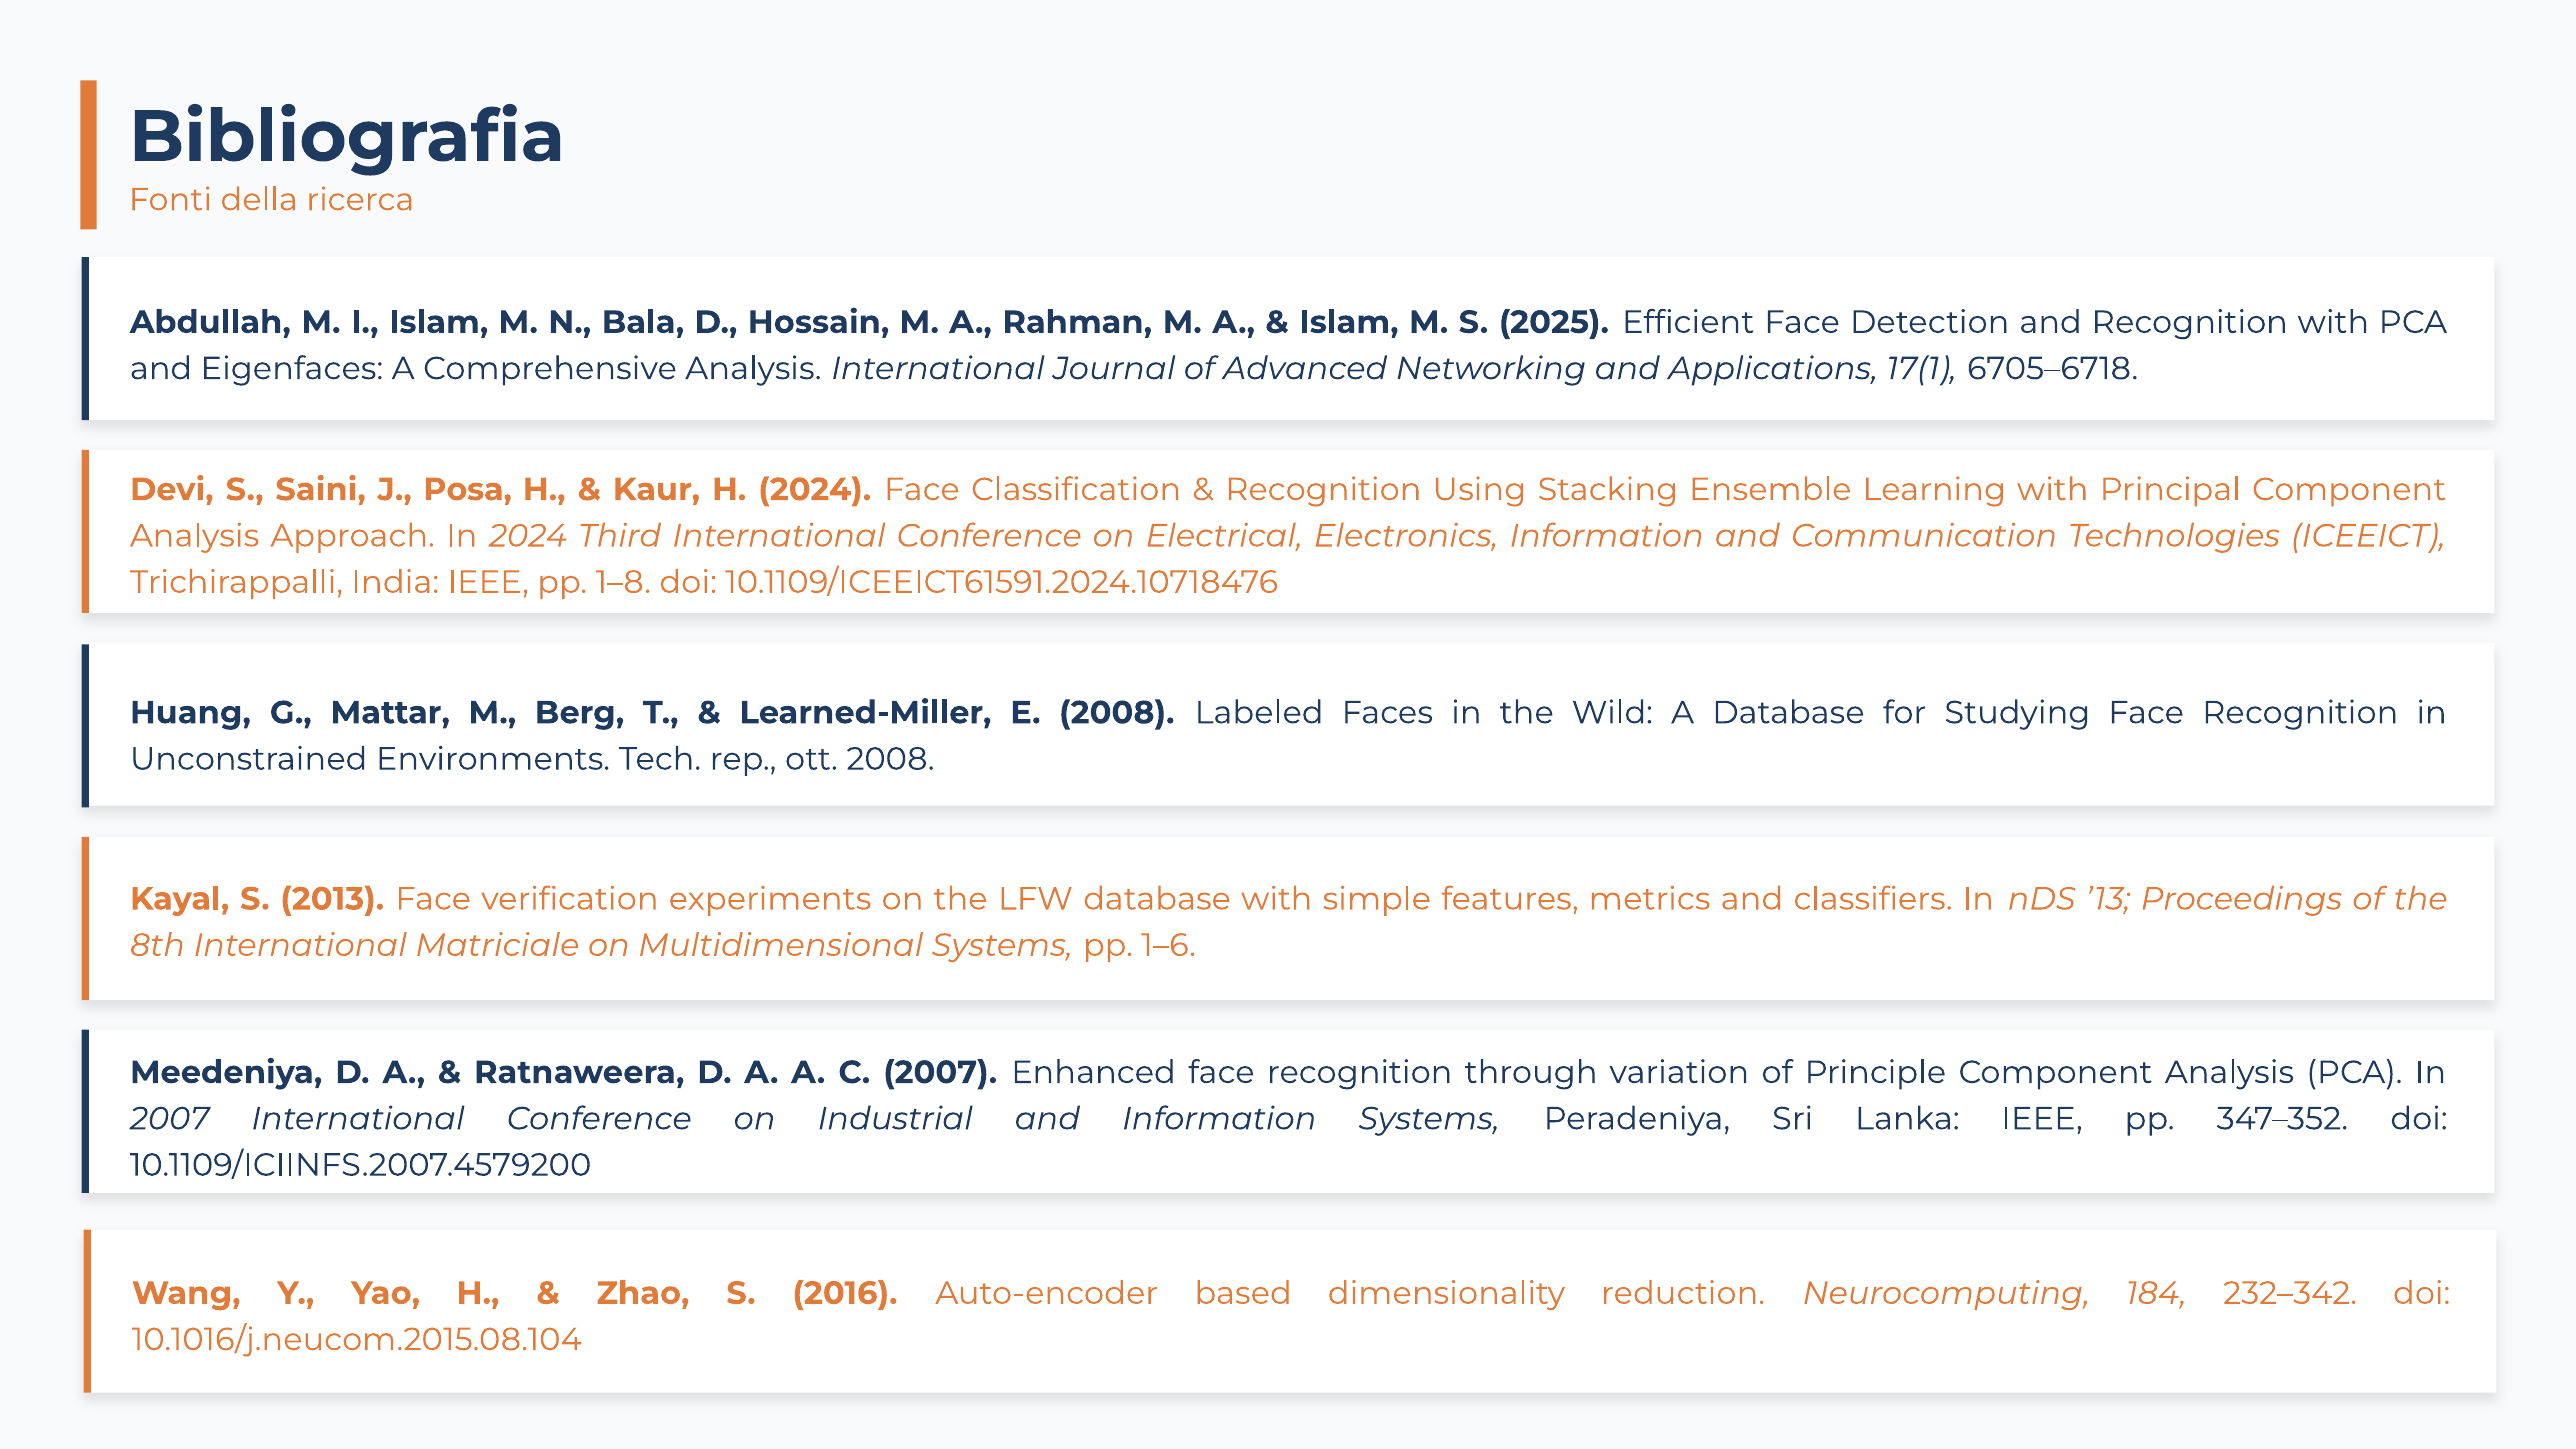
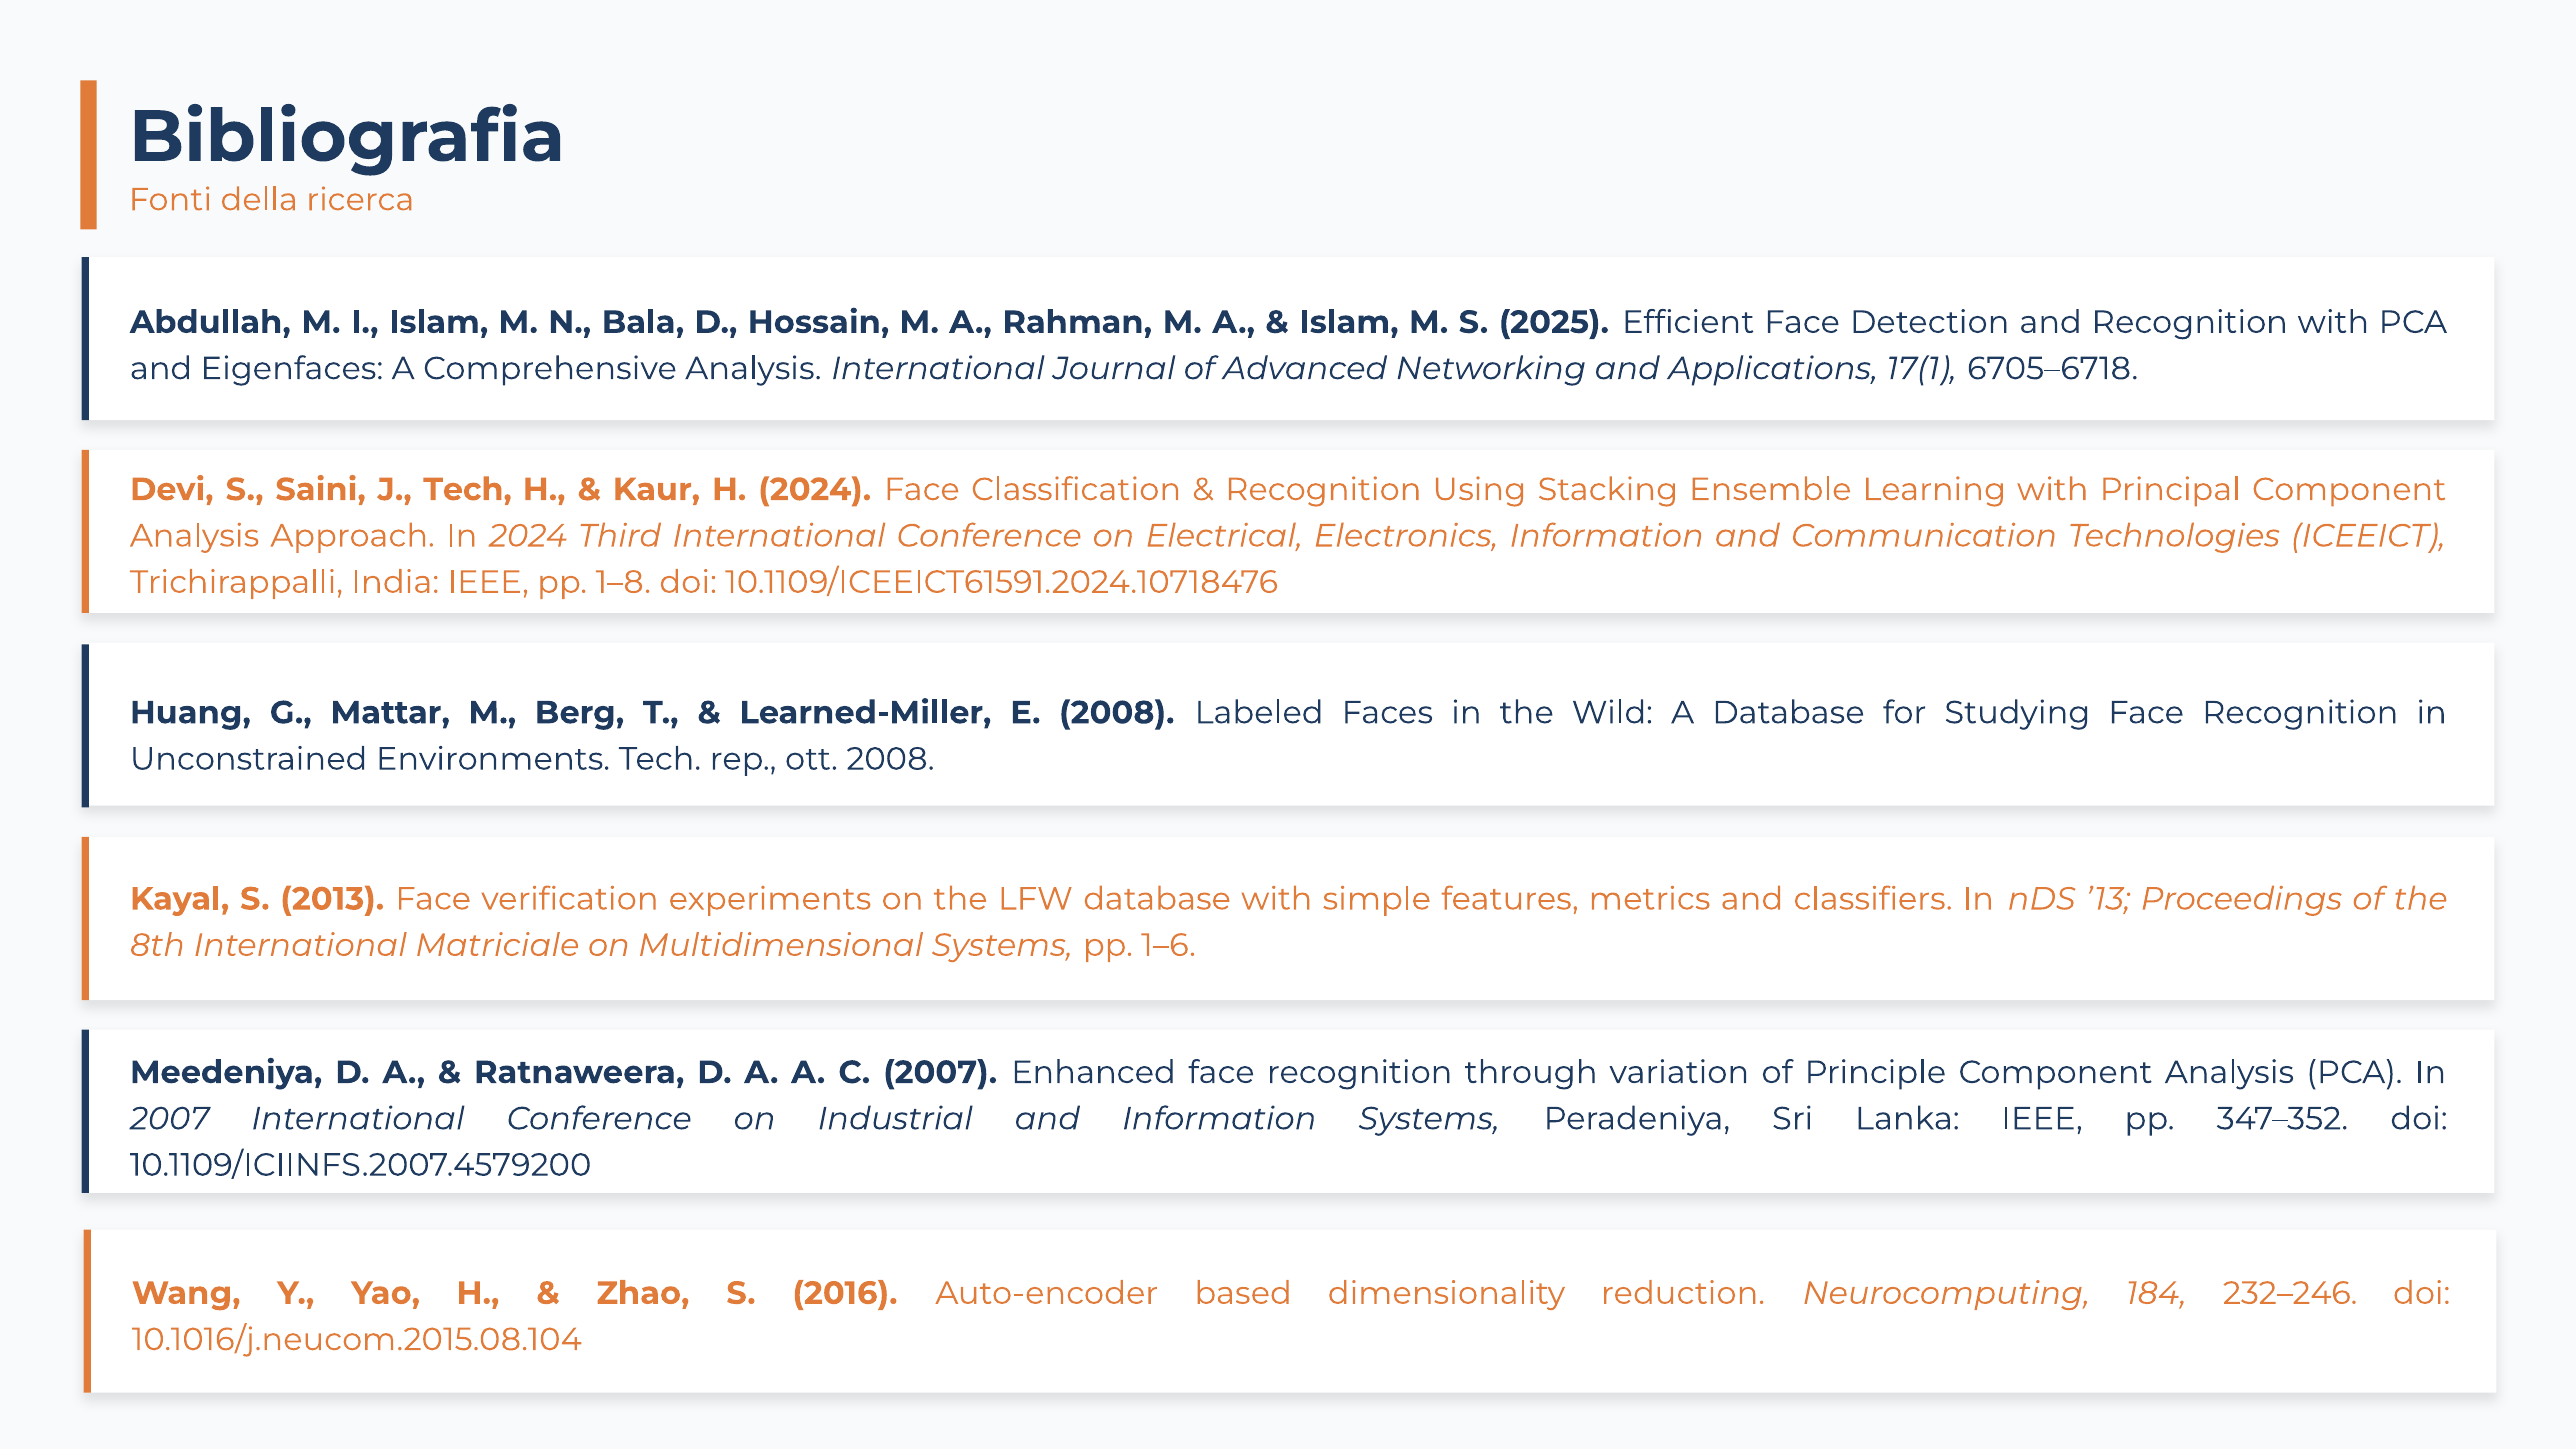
J Posa: Posa -> Tech
232–342: 232–342 -> 232–246
